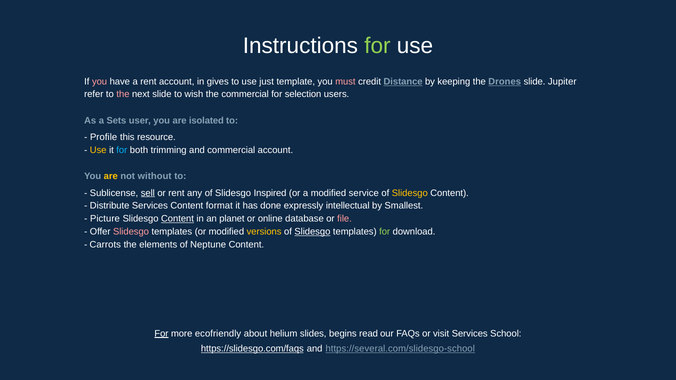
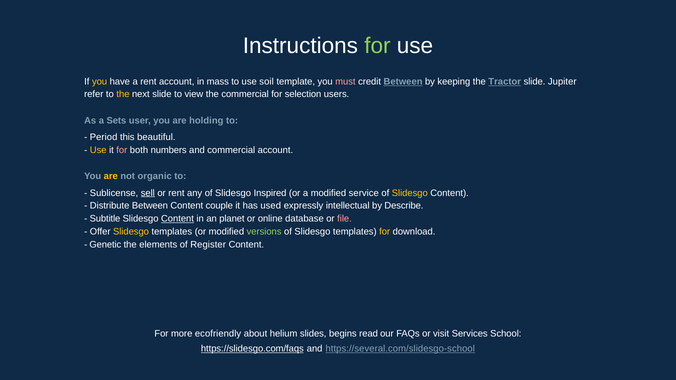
you at (100, 81) colour: pink -> yellow
gives: gives -> mass
just: just -> soil
credit Distance: Distance -> Between
Drones: Drones -> Tractor
the at (123, 94) colour: pink -> yellow
wish: wish -> view
isolated: isolated -> holding
Profile: Profile -> Period
resource: resource -> beautiful
for at (122, 150) colour: light blue -> pink
trimming: trimming -> numbers
without: without -> organic
Distribute Services: Services -> Between
format: format -> couple
done: done -> used
Smallest: Smallest -> Describe
Picture: Picture -> Subtitle
Slidesgo at (131, 232) colour: pink -> yellow
versions colour: yellow -> light green
Slidesgo at (312, 232) underline: present -> none
for at (385, 232) colour: light green -> yellow
Carrots: Carrots -> Genetic
Neptune: Neptune -> Register
For at (161, 334) underline: present -> none
